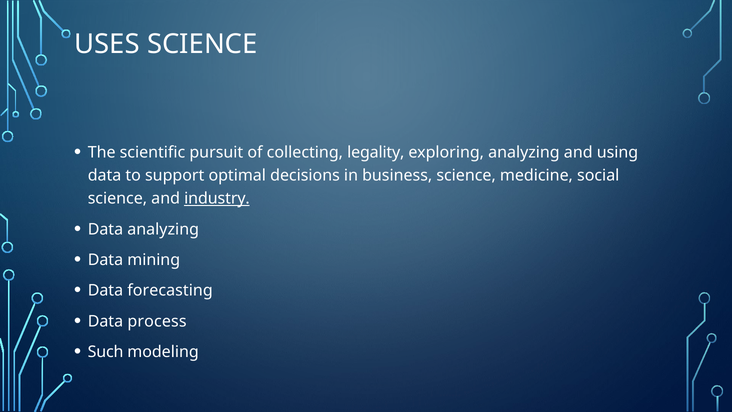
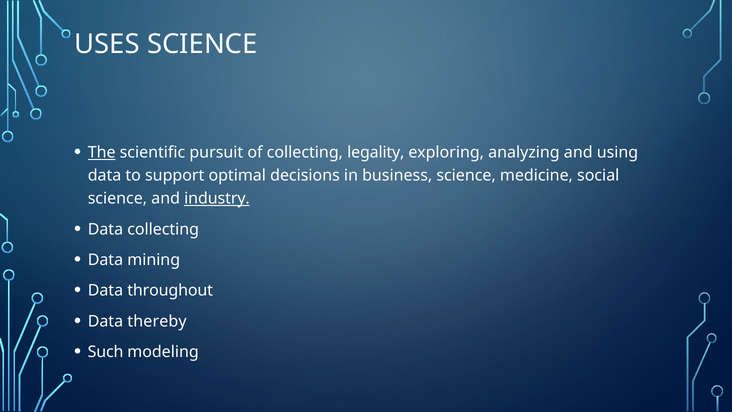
The underline: none -> present
Data analyzing: analyzing -> collecting
forecasting: forecasting -> throughout
process: process -> thereby
